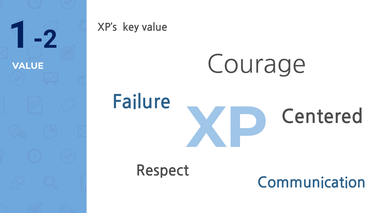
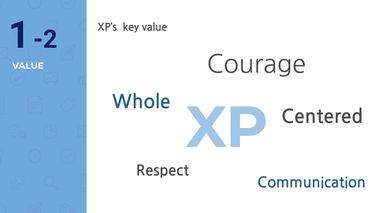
Failure: Failure -> Whole
